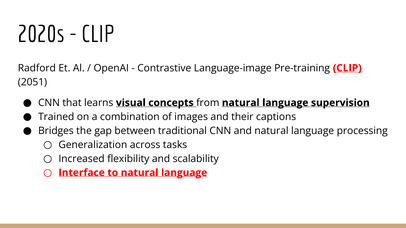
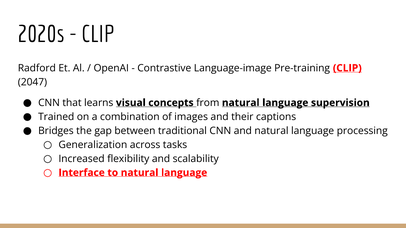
2051: 2051 -> 2047
